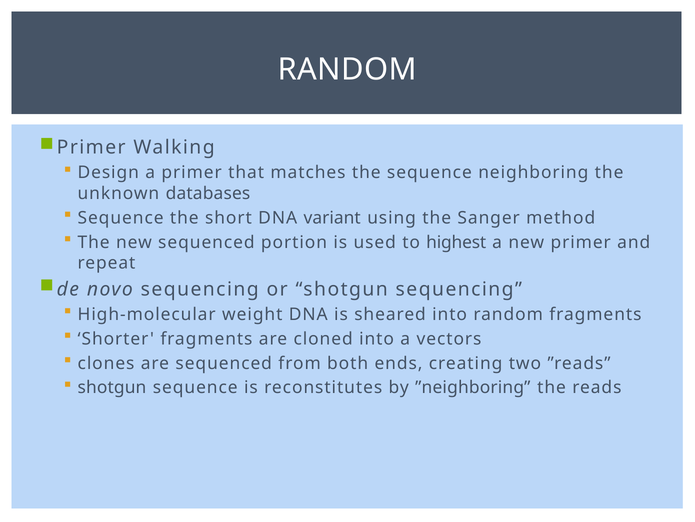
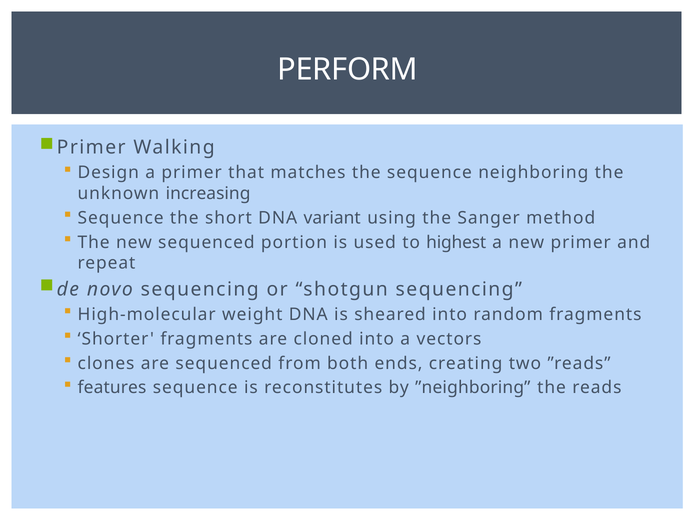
RANDOM at (347, 69): RANDOM -> PERFORM
databases: databases -> increasing
shotgun at (112, 387): shotgun -> features
